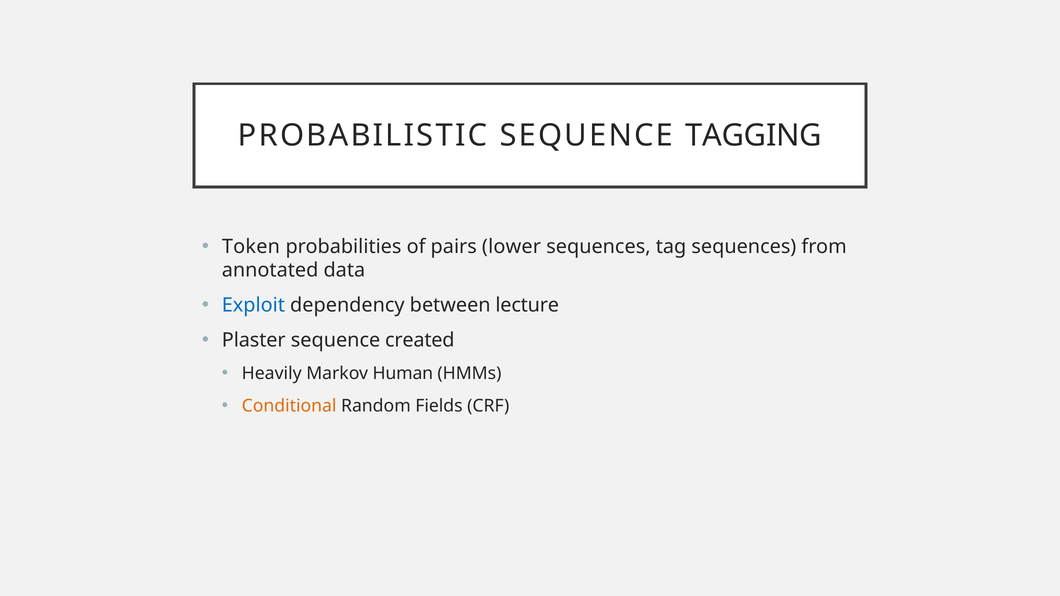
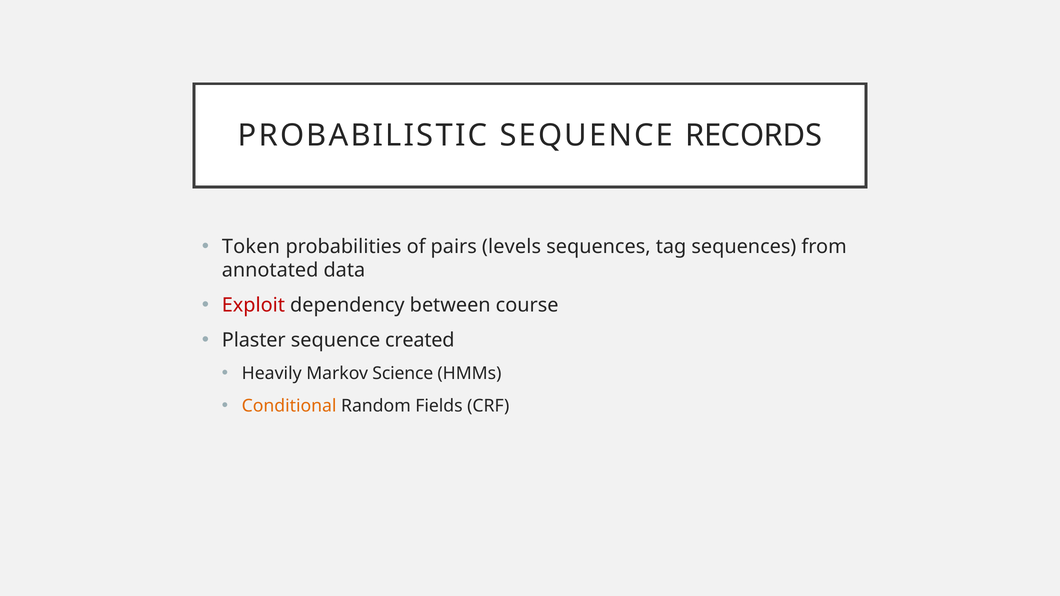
TAGGING: TAGGING -> RECORDS
lower: lower -> levels
Exploit colour: blue -> red
lecture: lecture -> course
Human: Human -> Science
